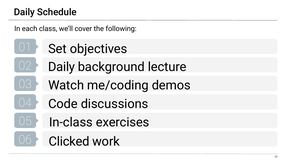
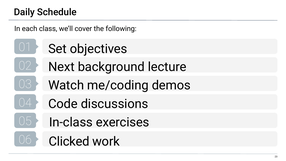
Daily at (62, 67): Daily -> Next
